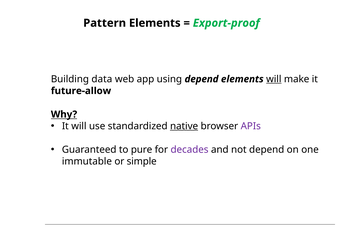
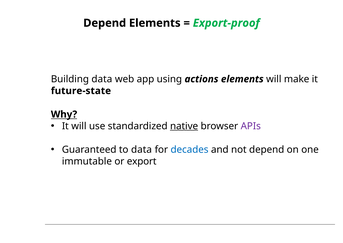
Pattern at (105, 23): Pattern -> Depend
using depend: depend -> actions
will at (274, 79) underline: present -> none
future-allow: future-allow -> future-state
to pure: pure -> data
decades colour: purple -> blue
simple: simple -> export
